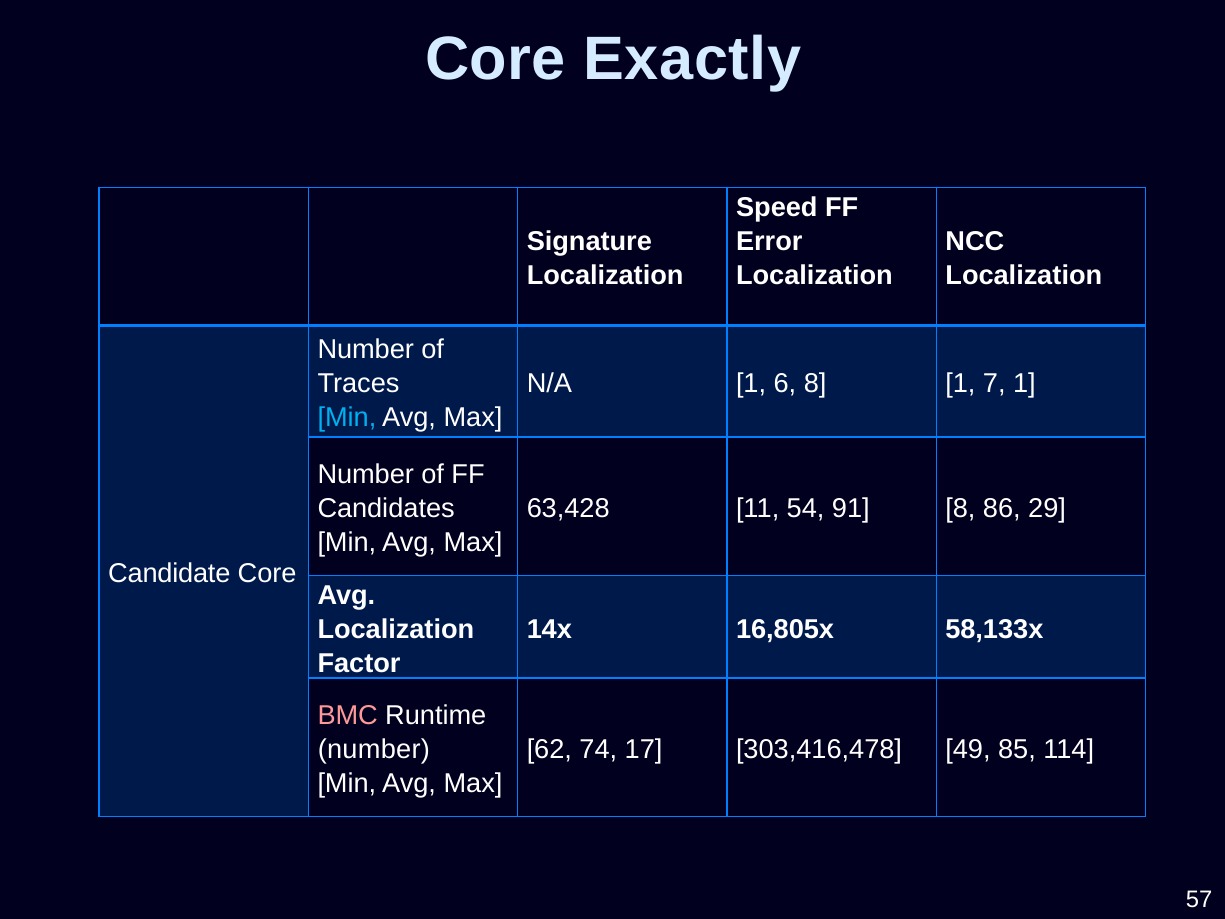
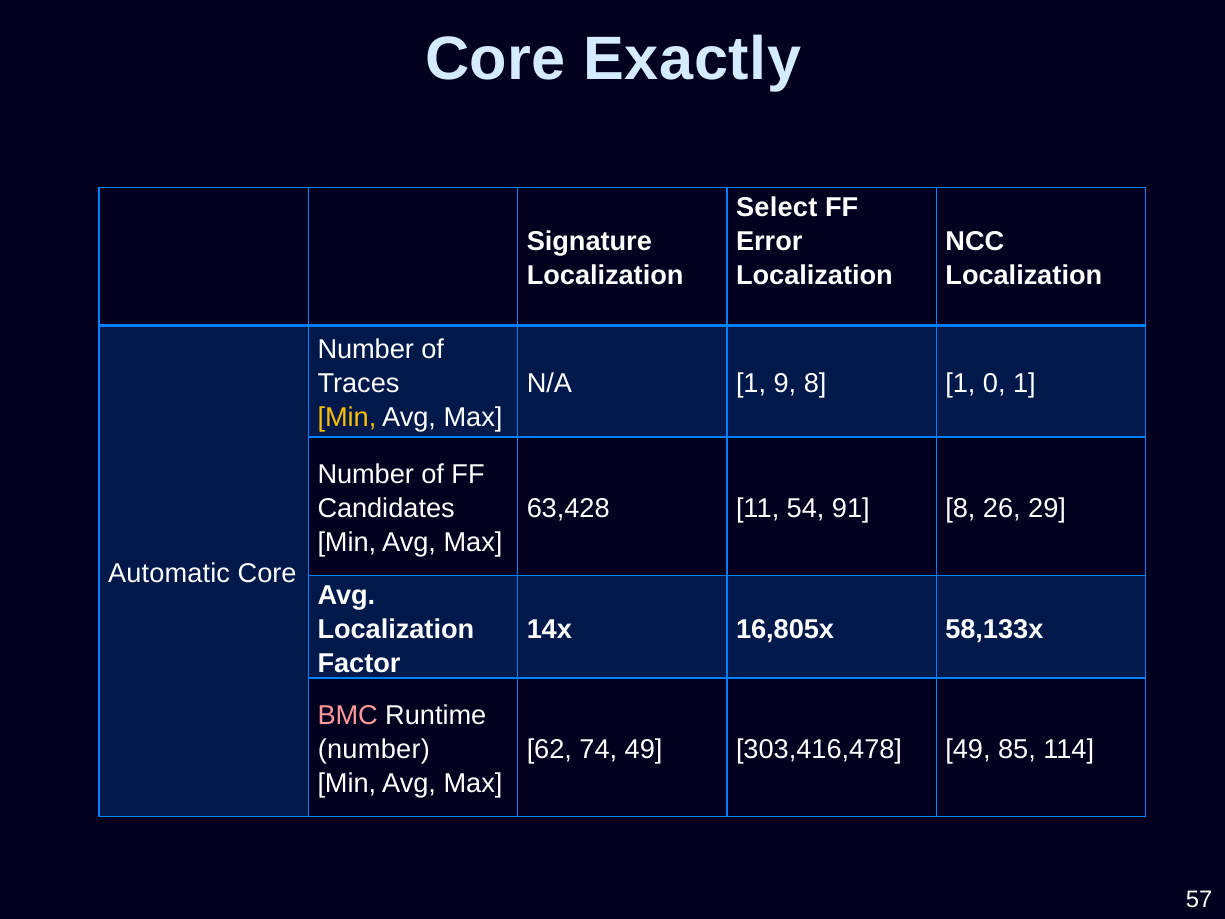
Speed: Speed -> Select
6: 6 -> 9
7: 7 -> 0
Min at (347, 418) colour: light blue -> yellow
86: 86 -> 26
Candidate: Candidate -> Automatic
74 17: 17 -> 49
